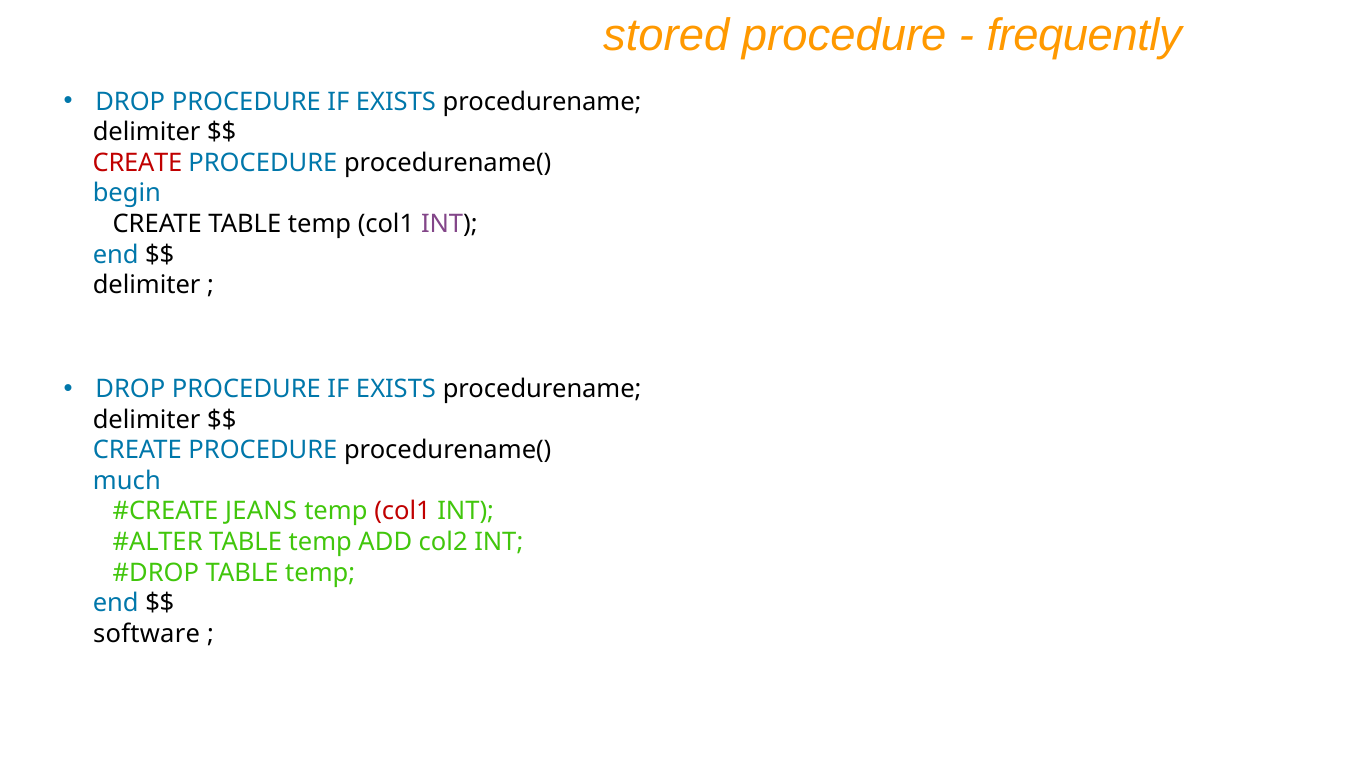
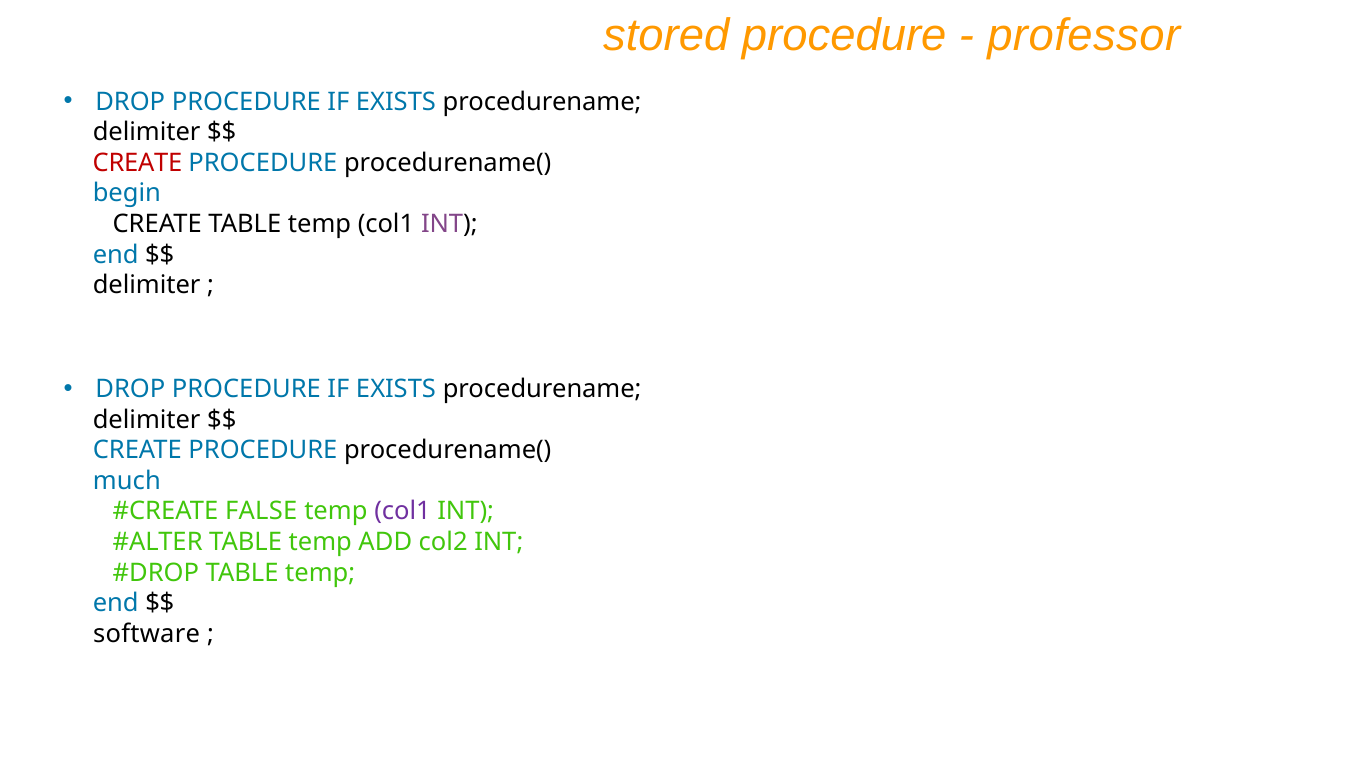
frequently: frequently -> professor
JEANS: JEANS -> FALSE
col1 at (402, 512) colour: red -> purple
